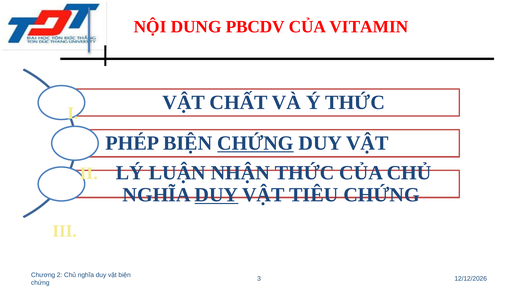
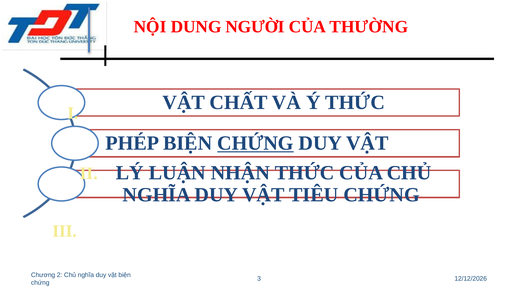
PBCDV: PBCDV -> NGƯỜI
VITAMIN: VITAMIN -> THƯỜNG
DUY at (216, 194) underline: present -> none
